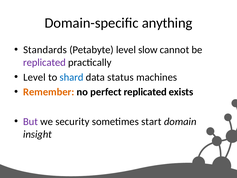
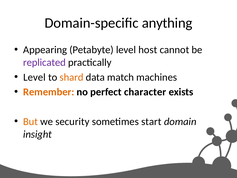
Standards: Standards -> Appearing
slow: slow -> host
shard colour: blue -> orange
status: status -> match
perfect replicated: replicated -> character
But colour: purple -> orange
